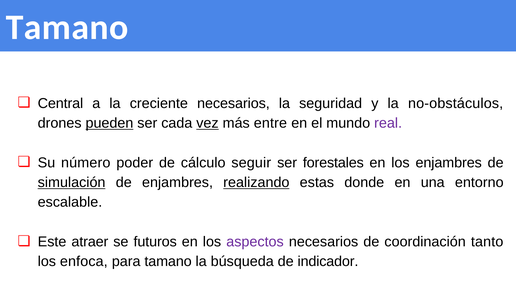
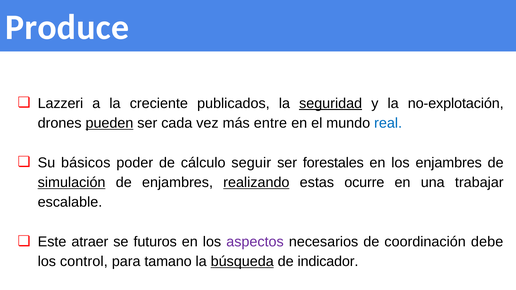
Tamano at (67, 27): Tamano -> Produce
Central: Central -> Lazzeri
creciente necesarios: necesarios -> publicados
seguridad underline: none -> present
no-obstáculos: no-obstáculos -> no-explotación
vez underline: present -> none
real colour: purple -> blue
número: número -> básicos
donde: donde -> ocurre
entorno: entorno -> trabajar
tanto: tanto -> debe
enfoca: enfoca -> control
búsqueda underline: none -> present
